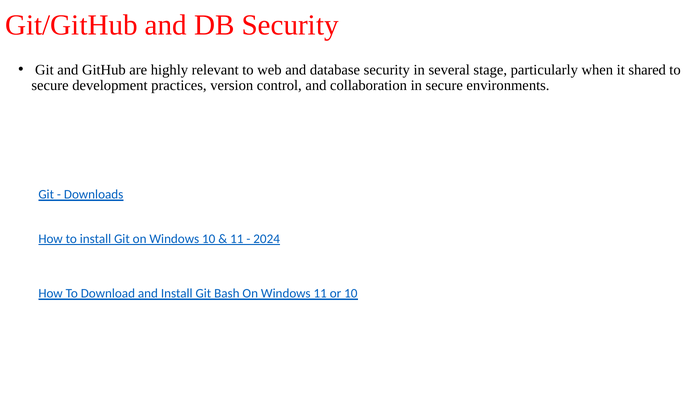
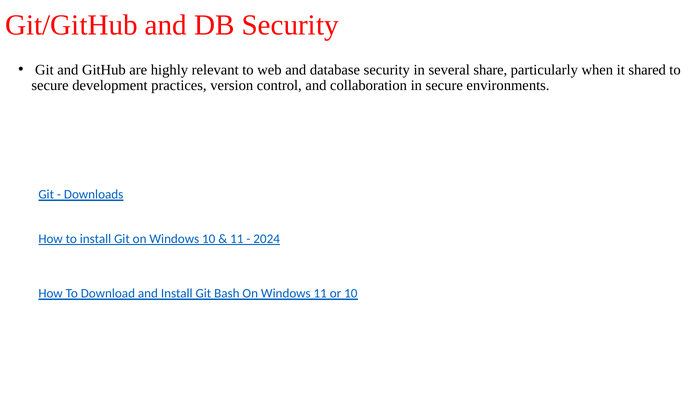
stage: stage -> share
